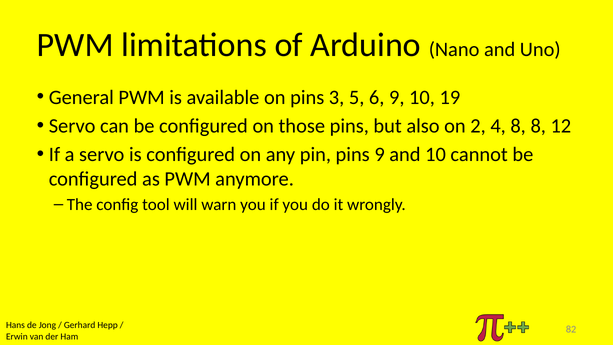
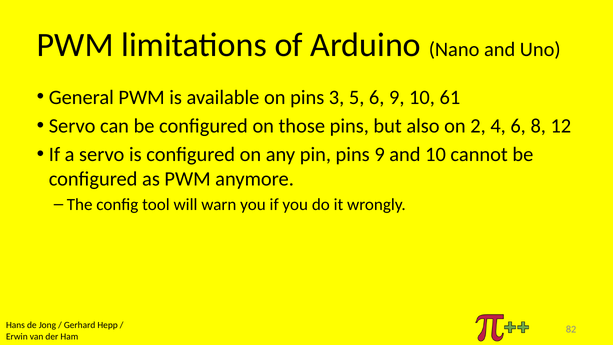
19: 19 -> 61
4 8: 8 -> 6
